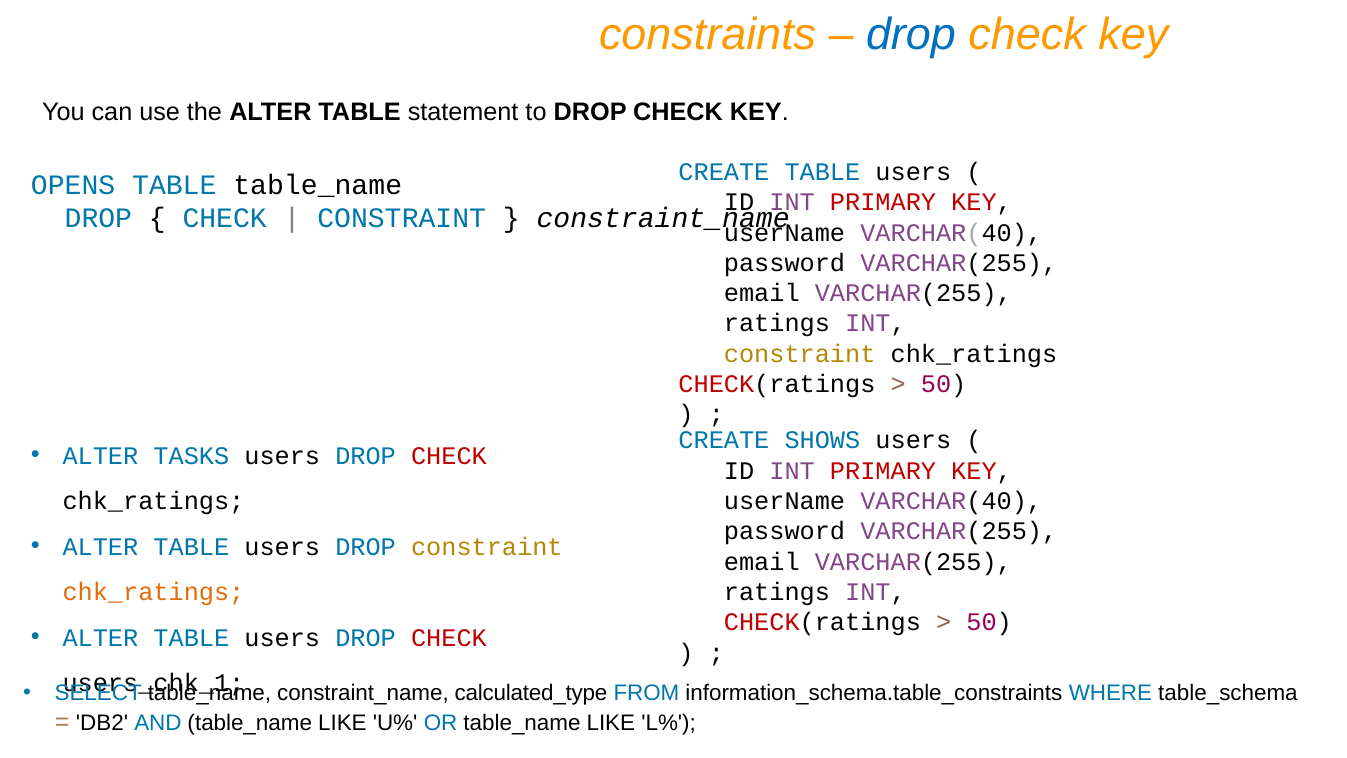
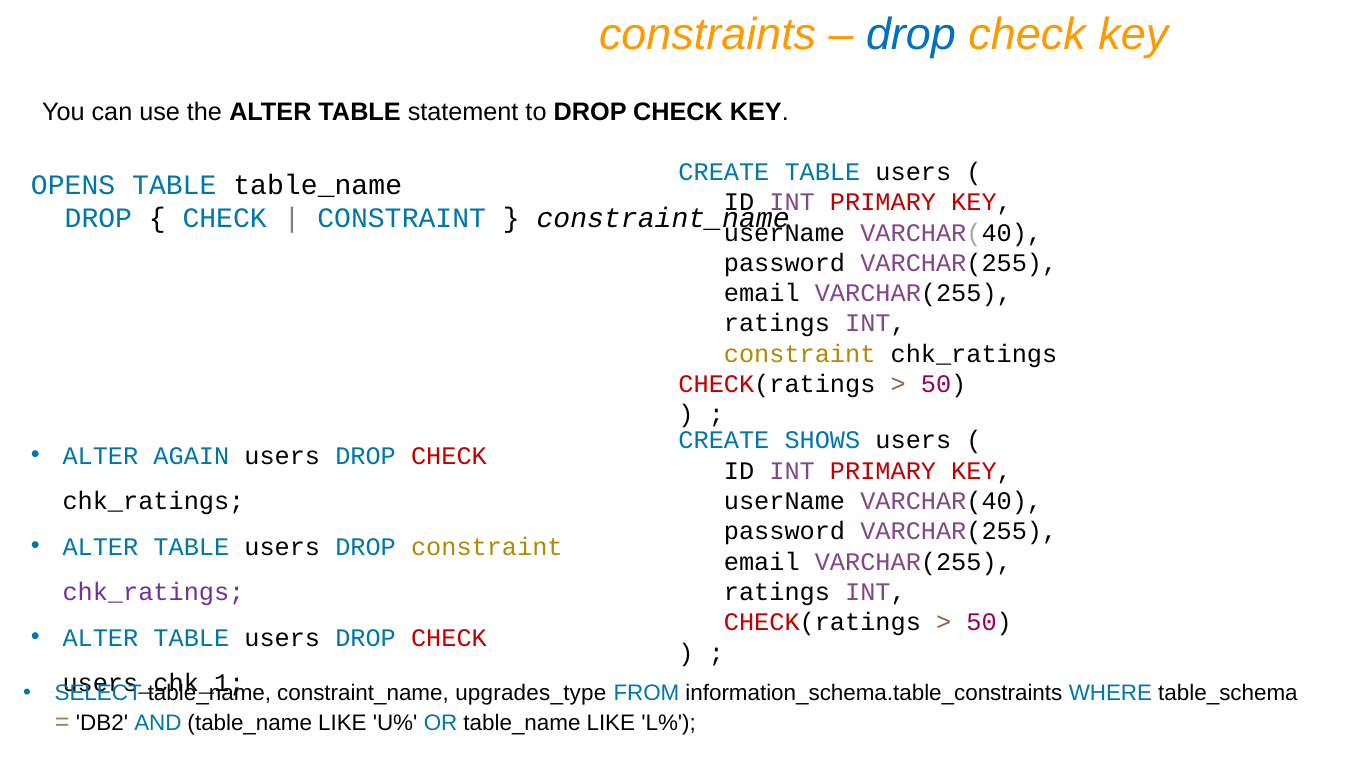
TASKS: TASKS -> AGAIN
chk_ratings at (153, 592) colour: orange -> purple
calculated_type: calculated_type -> upgrades_type
